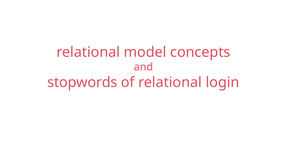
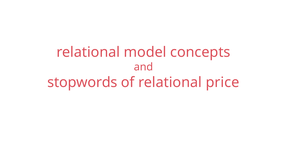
login: login -> price
